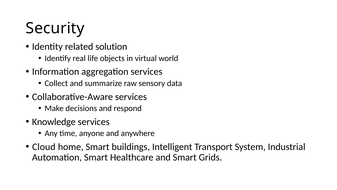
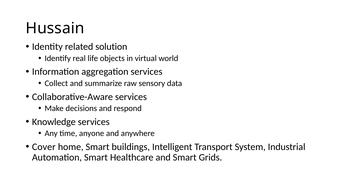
Security: Security -> Hussain
Cloud: Cloud -> Cover
